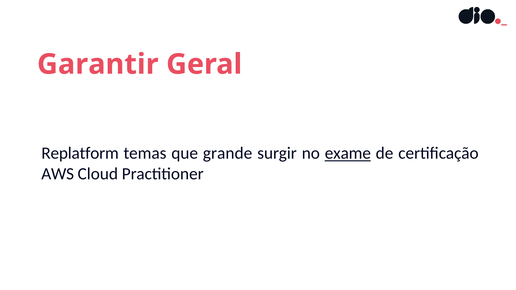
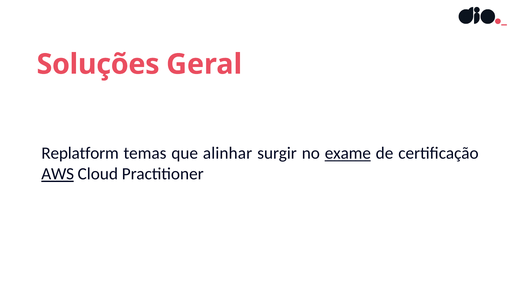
Garantir: Garantir -> Soluções
grande: grande -> alinhar
AWS underline: none -> present
